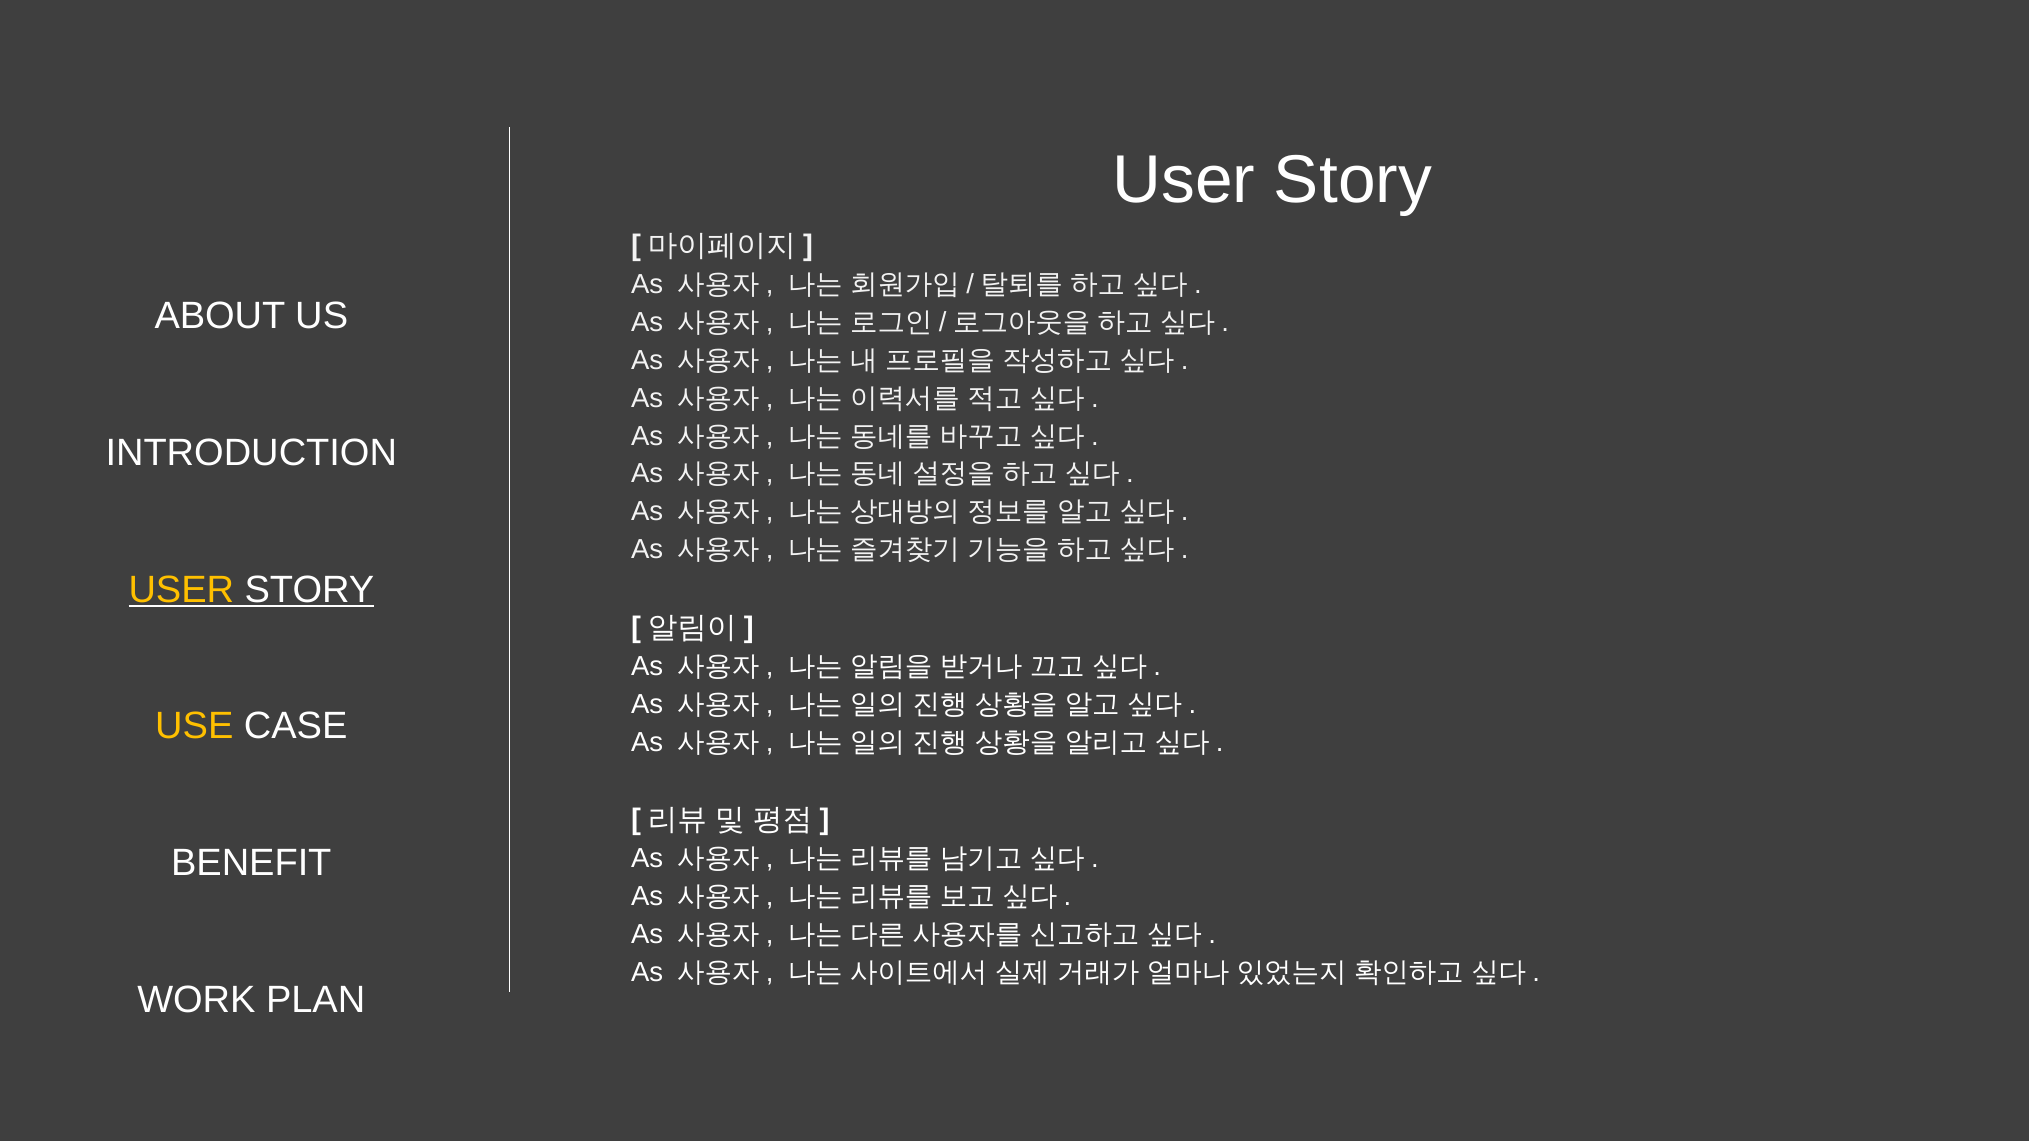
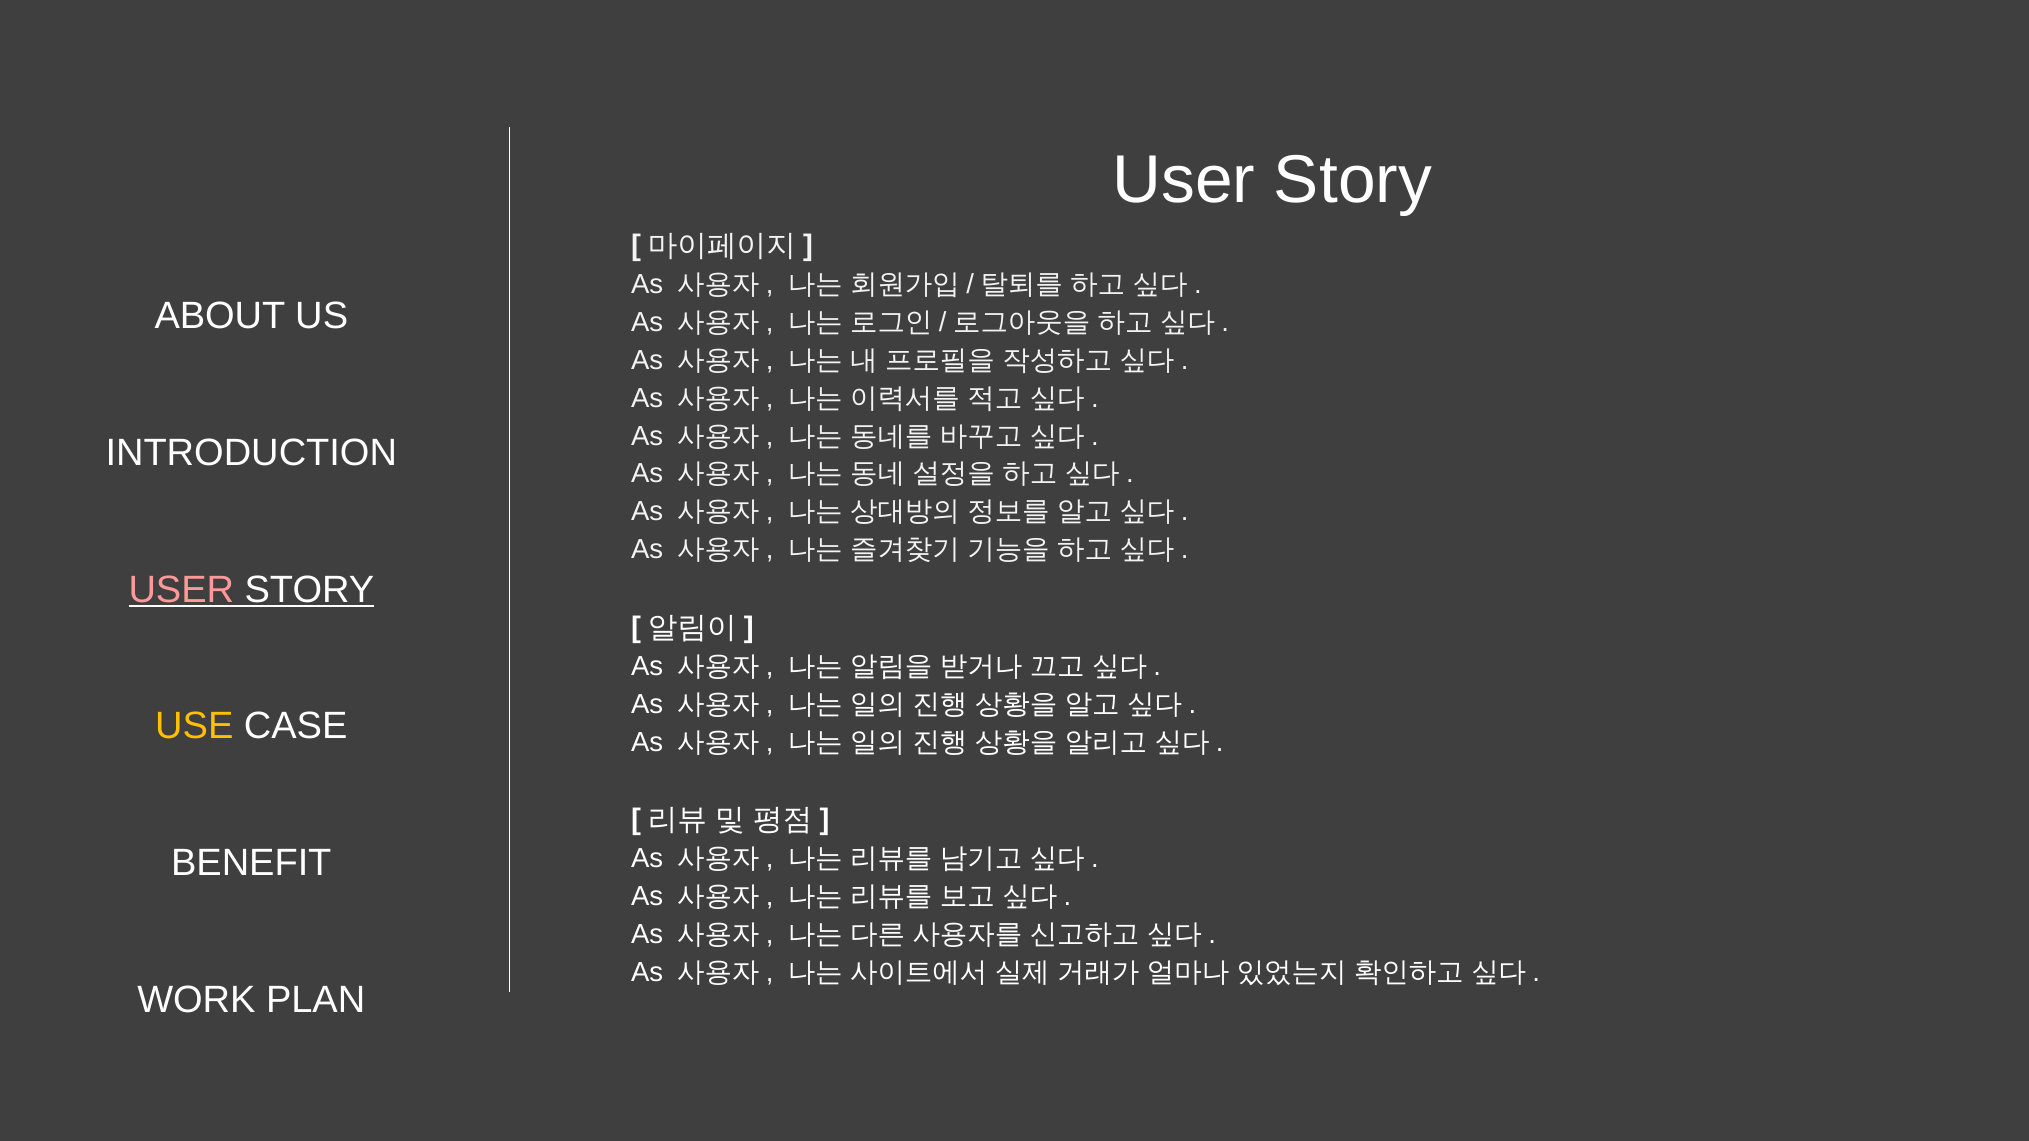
USER at (181, 590) colour: yellow -> pink
